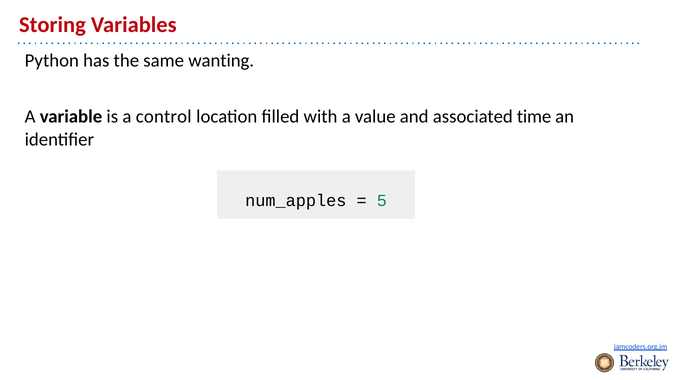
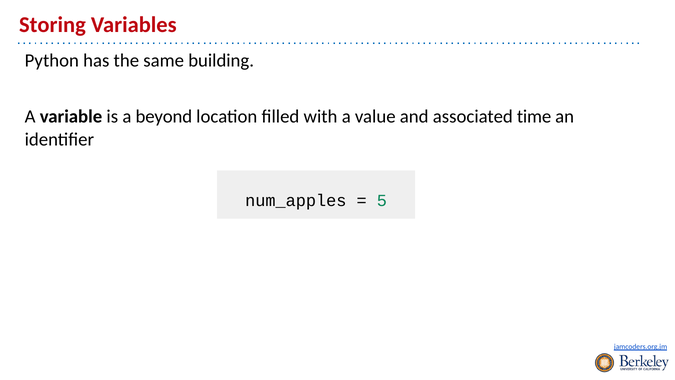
wanting: wanting -> building
control: control -> beyond
